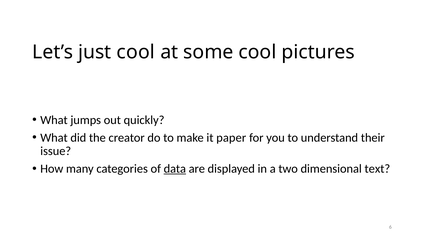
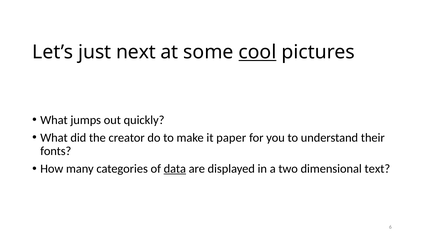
just cool: cool -> next
cool at (258, 52) underline: none -> present
issue: issue -> fonts
